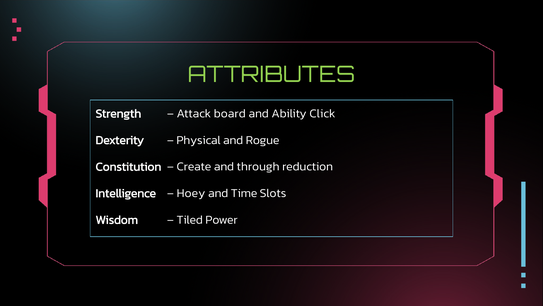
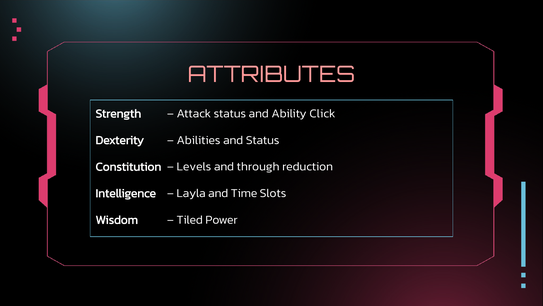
ATTRIBUTES colour: light green -> pink
Attack board: board -> status
Physical: Physical -> Abilities
and Rogue: Rogue -> Status
Create: Create -> Levels
Hoey: Hoey -> Layla
